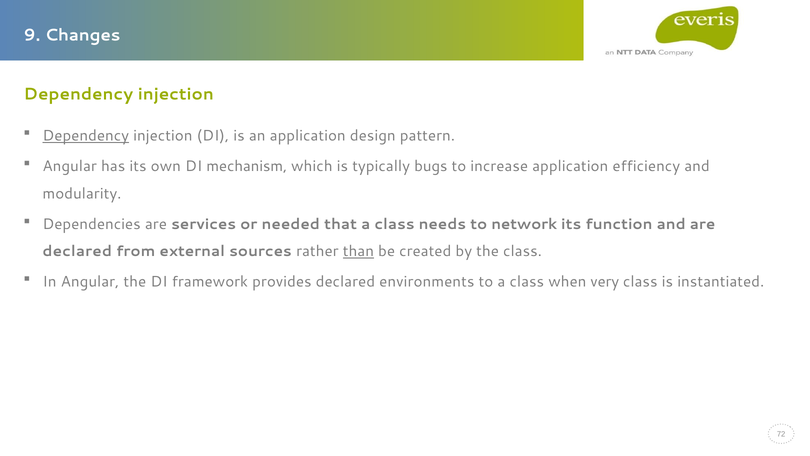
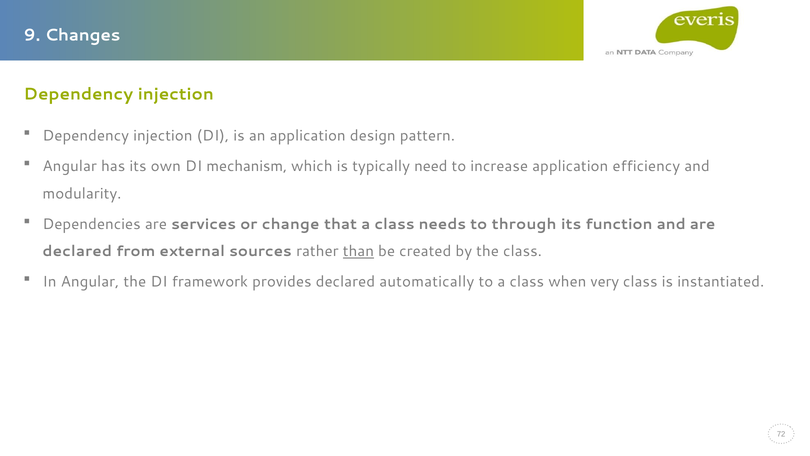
Dependency at (86, 136) underline: present -> none
bugs: bugs -> need
needed: needed -> change
network: network -> through
environments: environments -> automatically
